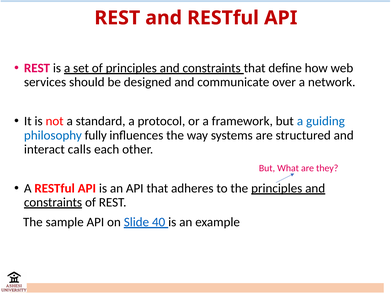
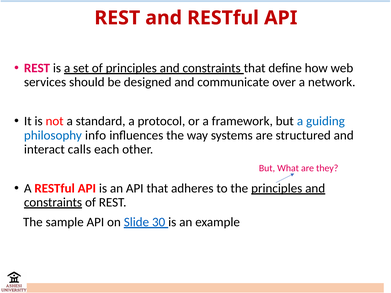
fully: fully -> info
40: 40 -> 30
